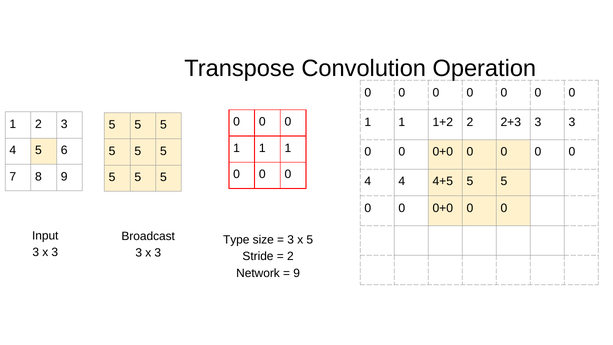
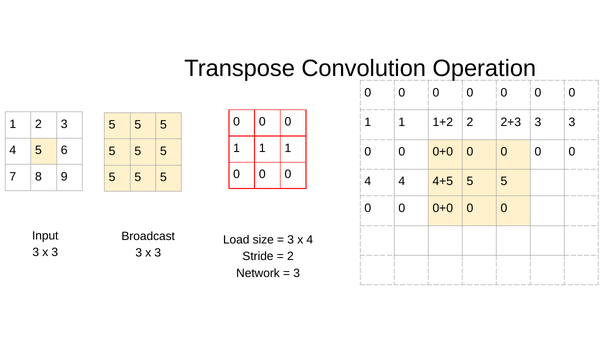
Type: Type -> Load
x 5: 5 -> 4
9 at (297, 273): 9 -> 3
